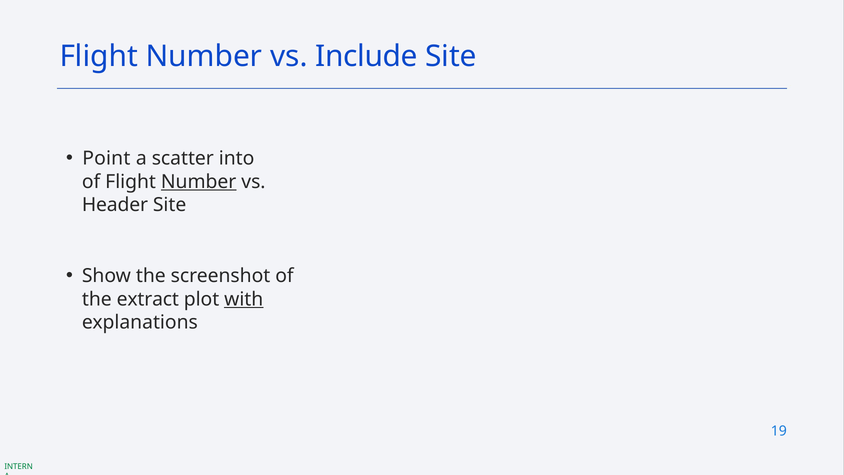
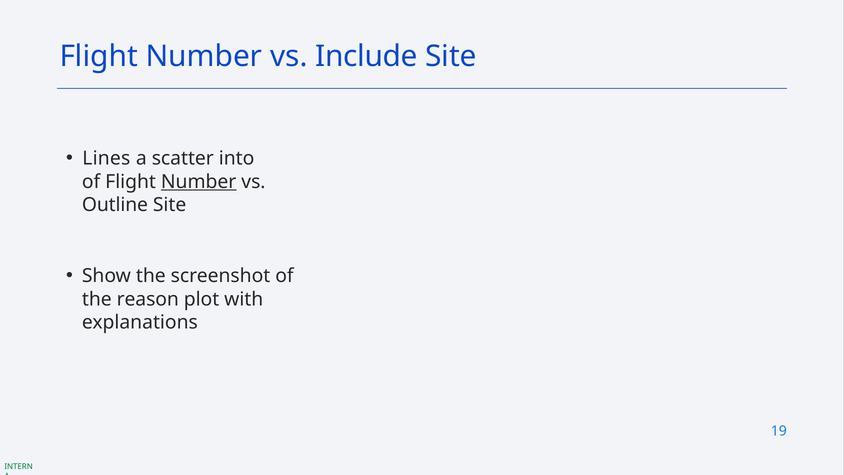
Point: Point -> Lines
Header: Header -> Outline
extract: extract -> reason
with underline: present -> none
